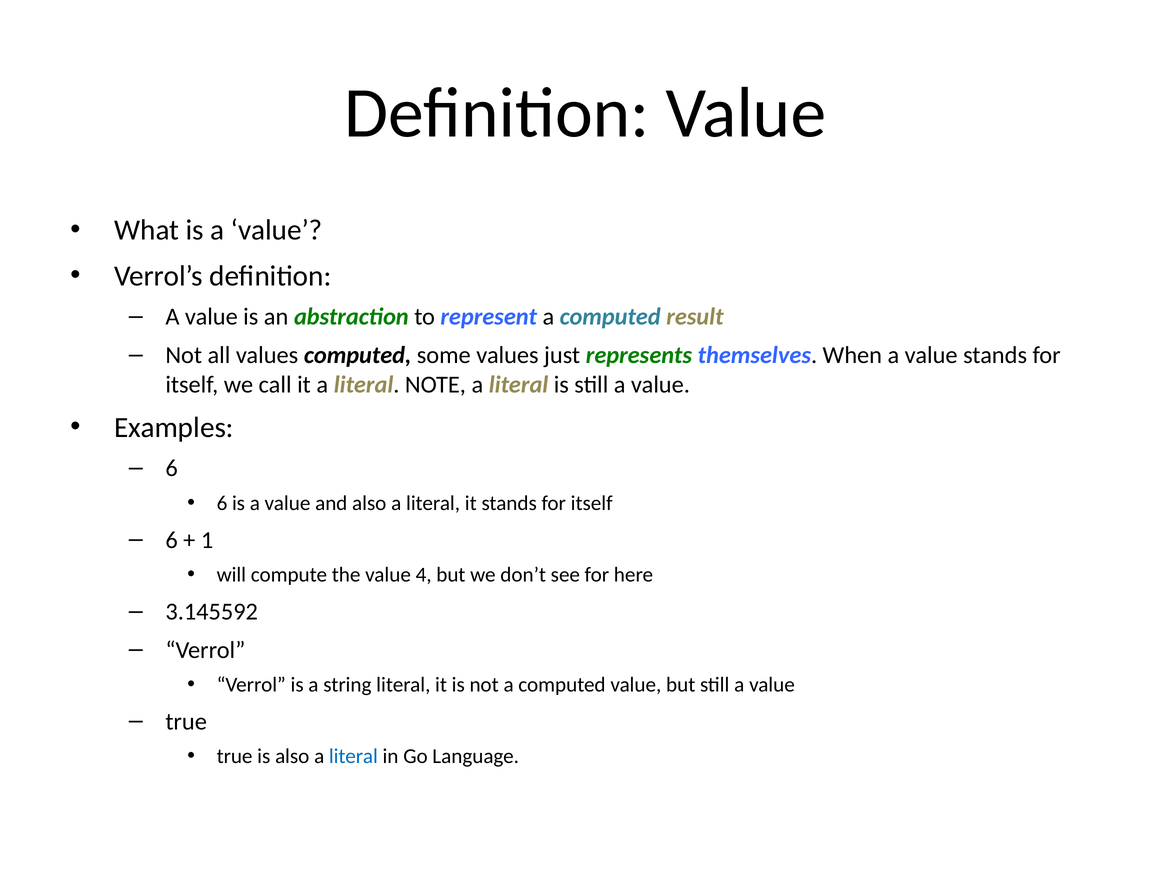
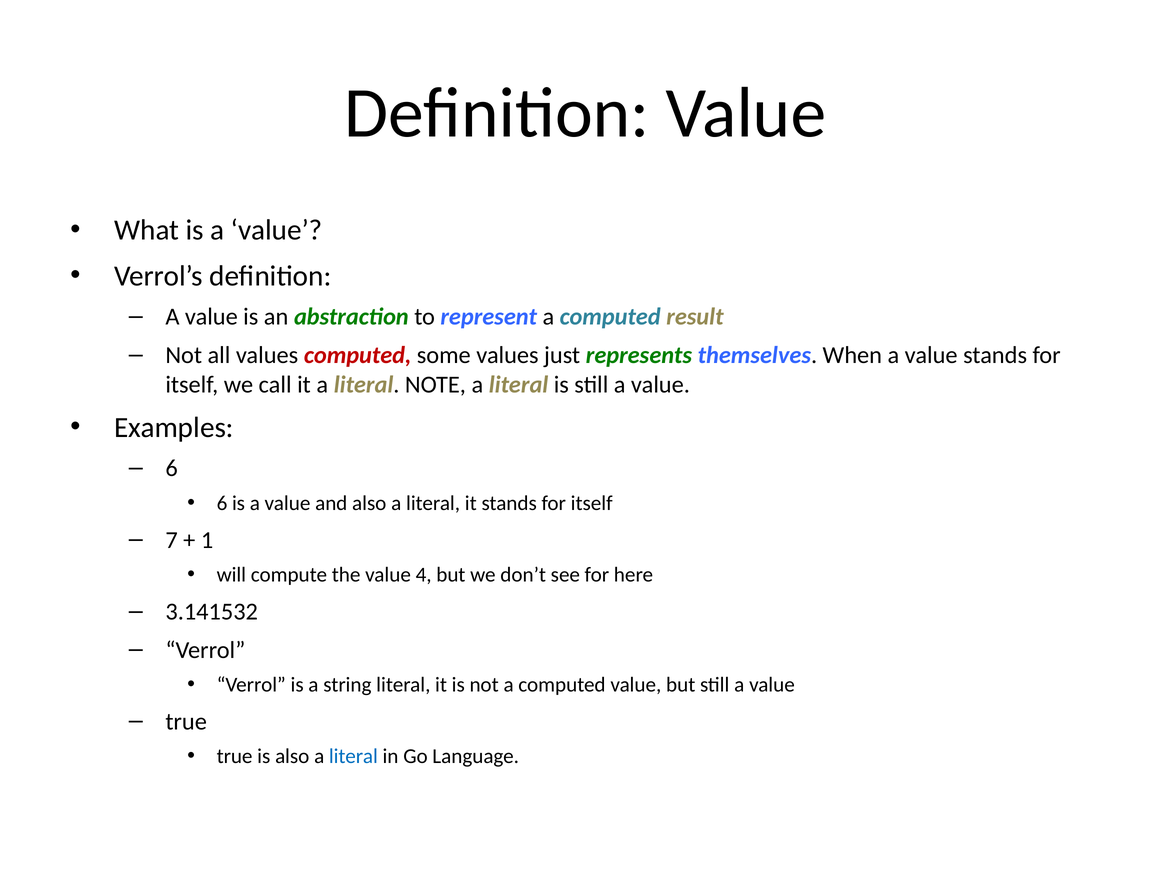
computed at (358, 355) colour: black -> red
6 at (172, 540): 6 -> 7
3.145592: 3.145592 -> 3.141532
